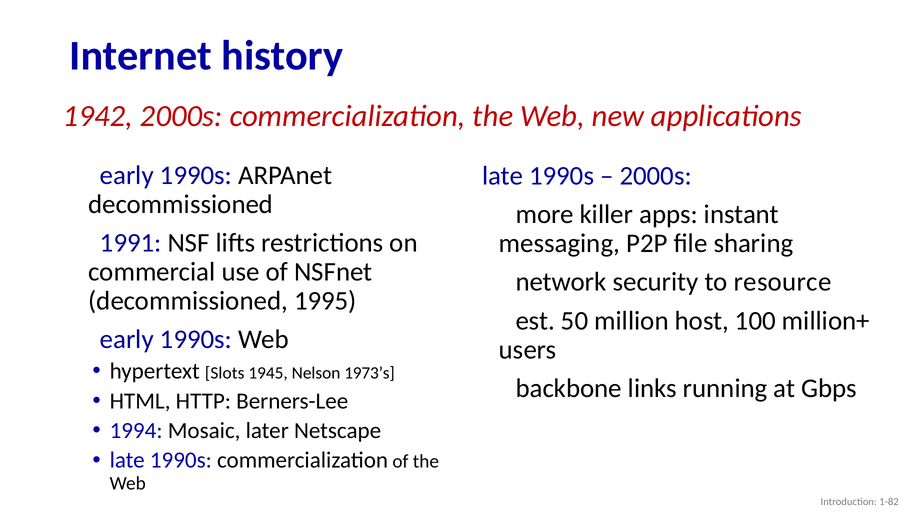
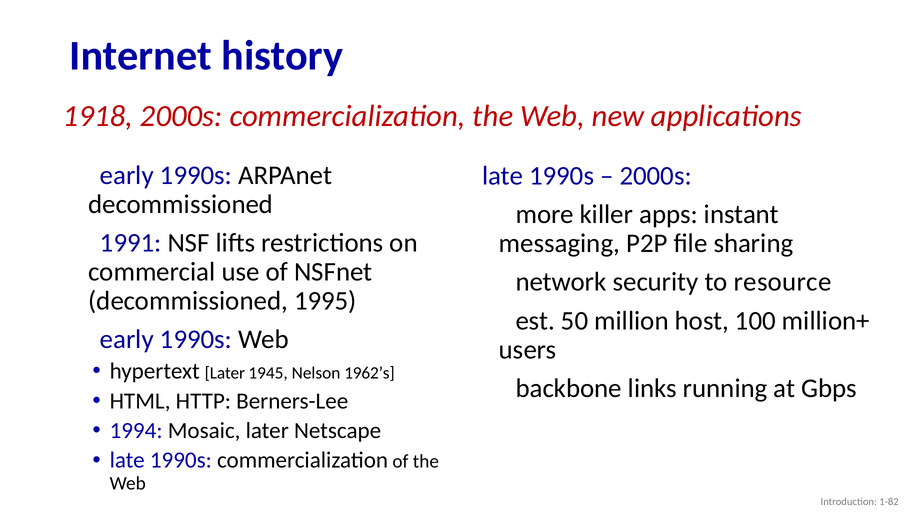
1942: 1942 -> 1918
hypertext Slots: Slots -> Later
1973’s: 1973’s -> 1962’s
